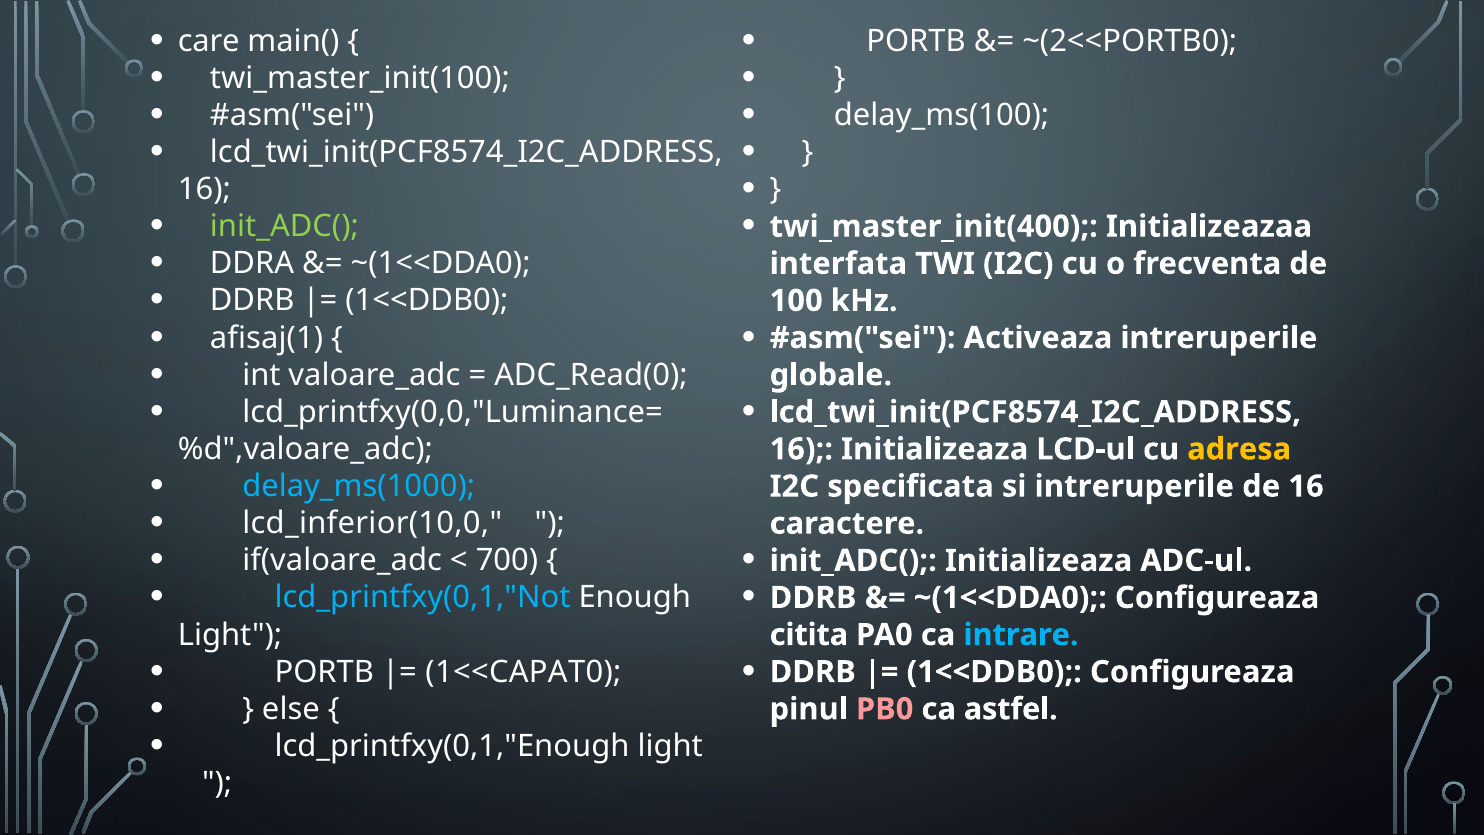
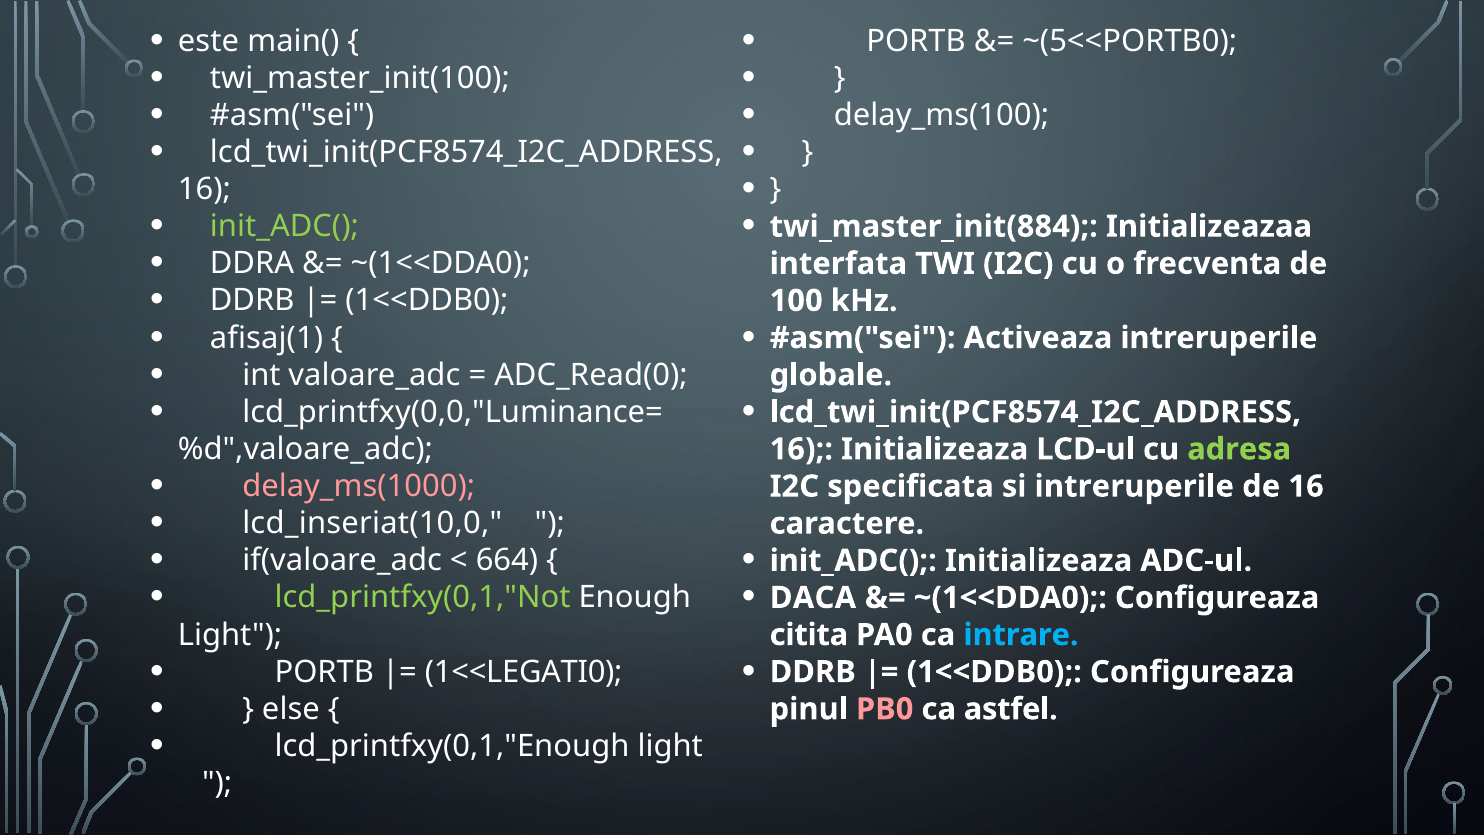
care: care -> este
~(2<<PORTB0: ~(2<<PORTB0 -> ~(5<<PORTB0
twi_master_init(400: twi_master_init(400 -> twi_master_init(884
adresa colour: yellow -> light green
delay_ms(1000 colour: light blue -> pink
lcd_inferior(10,0: lcd_inferior(10,0 -> lcd_inseriat(10,0
700: 700 -> 664
lcd_printfxy(0,1,"Not colour: light blue -> light green
DDRB at (813, 598): DDRB -> DACA
1<<CAPAT0: 1<<CAPAT0 -> 1<<LEGATI0
